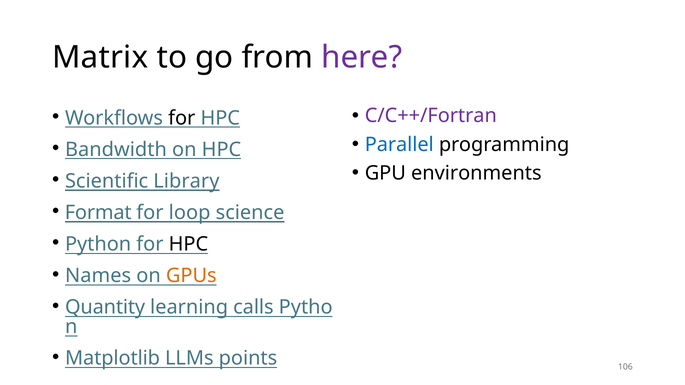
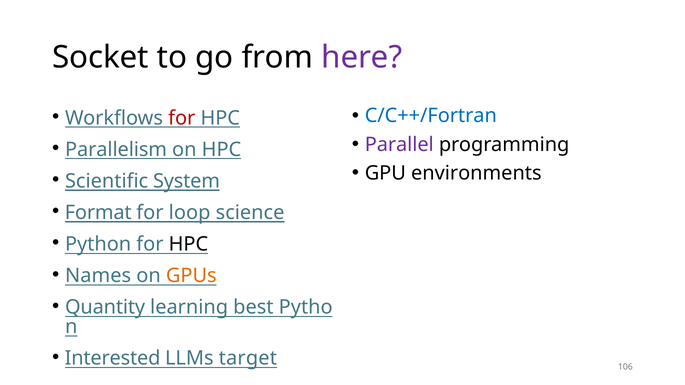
Matrix: Matrix -> Socket
C/C++/Fortran colour: purple -> blue
for at (182, 118) colour: black -> red
Parallel colour: blue -> purple
Bandwidth: Bandwidth -> Parallelism
Library: Library -> System
calls: calls -> best
Matplotlib: Matplotlib -> Interested
points: points -> target
